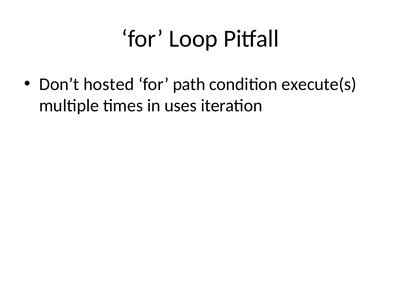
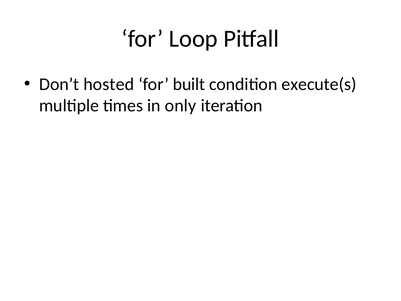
path: path -> built
uses: uses -> only
